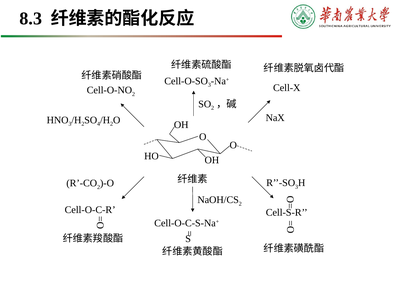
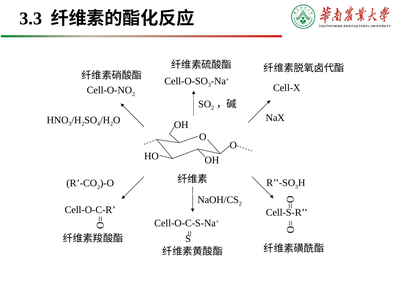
8.3: 8.3 -> 3.3
